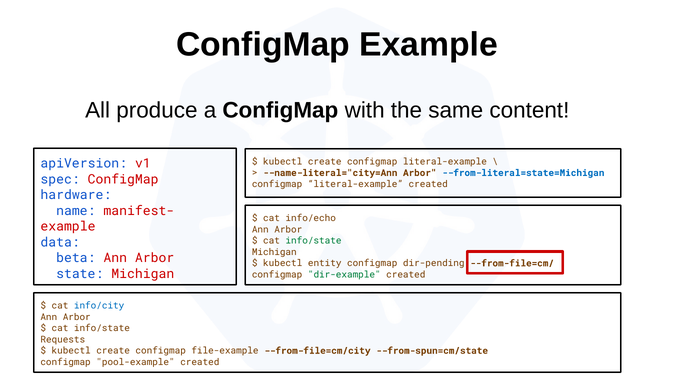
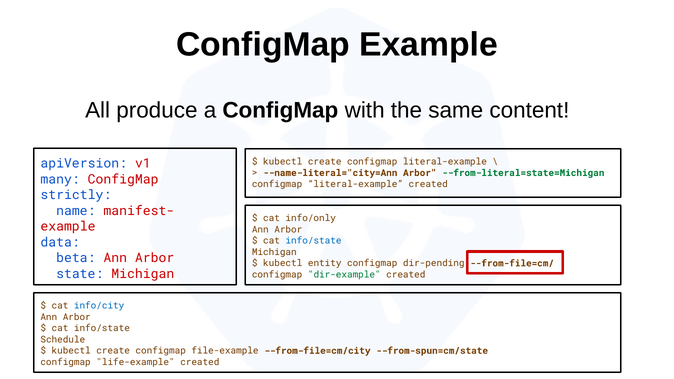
--from-literal=state=Michigan colour: blue -> green
spec: spec -> many
hardware: hardware -> strictly
info/echo: info/echo -> info/only
info/state at (313, 241) colour: green -> blue
Requests: Requests -> Schedule
pool-example: pool-example -> life-example
